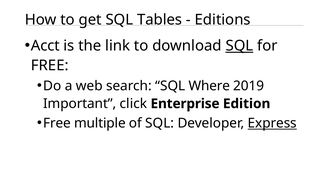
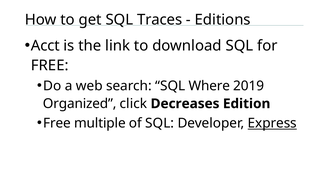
Tables: Tables -> Traces
SQL at (239, 46) underline: present -> none
Important: Important -> Organized
Enterprise: Enterprise -> Decreases
